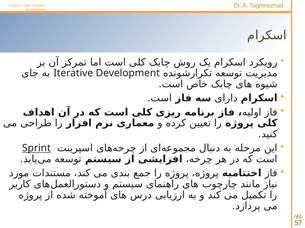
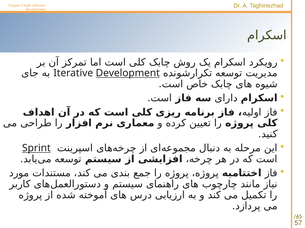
Development at (128, 73) underline: none -> present
